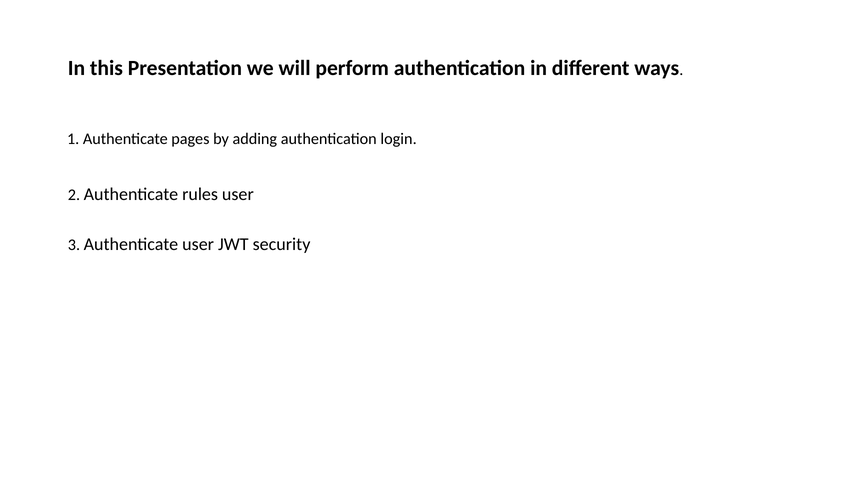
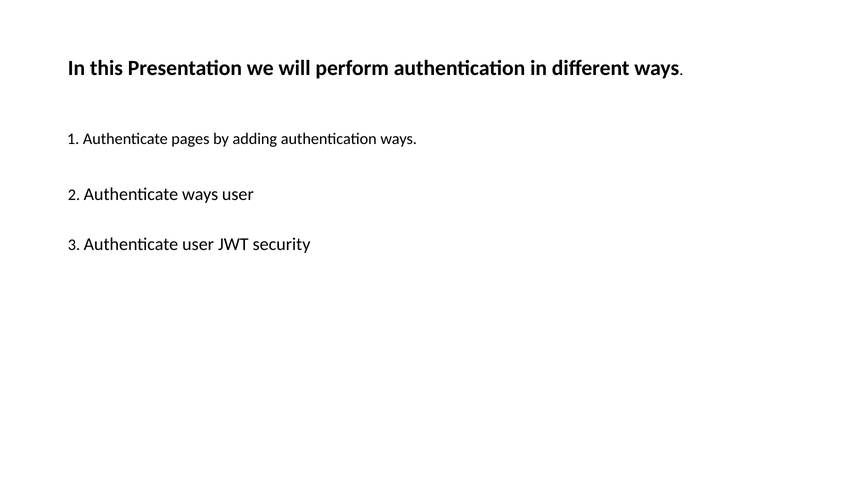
authentication login: login -> ways
Authenticate rules: rules -> ways
